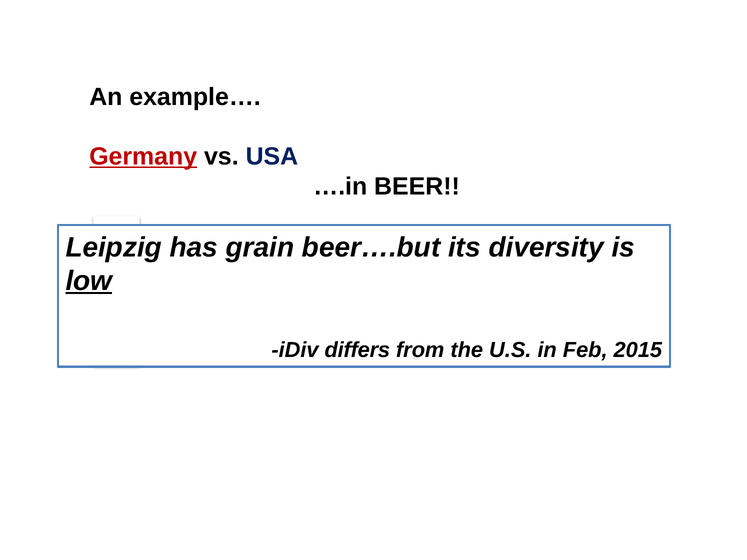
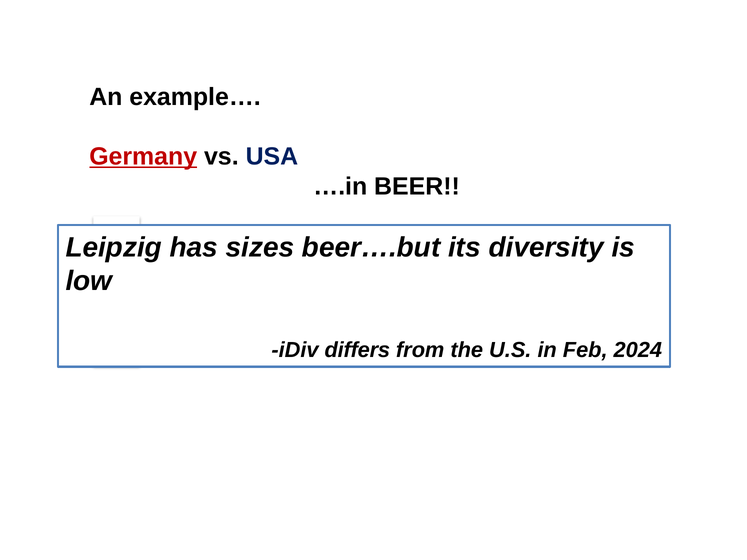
grain: grain -> sizes
low underline: present -> none
2015: 2015 -> 2024
